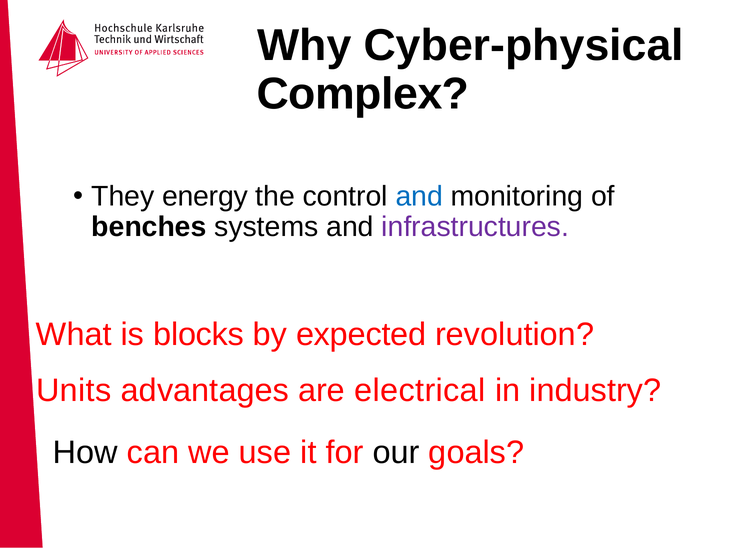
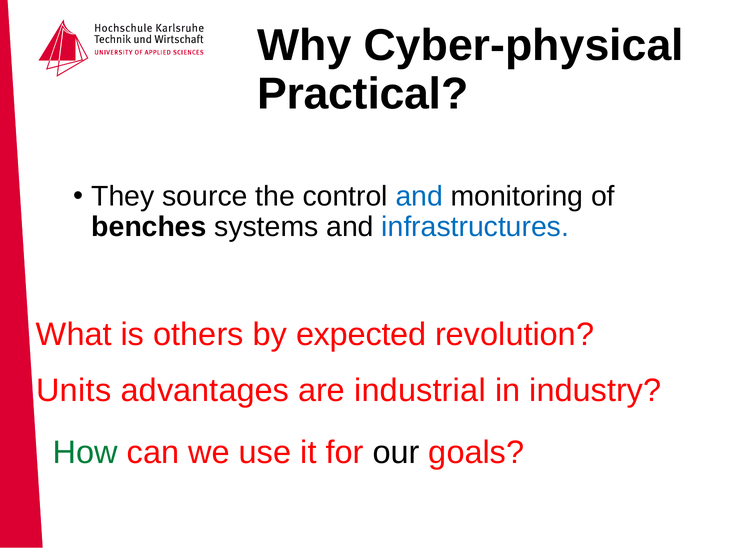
Complex: Complex -> Practical
energy: energy -> source
infrastructures colour: purple -> blue
blocks: blocks -> others
electrical: electrical -> industrial
How colour: black -> green
